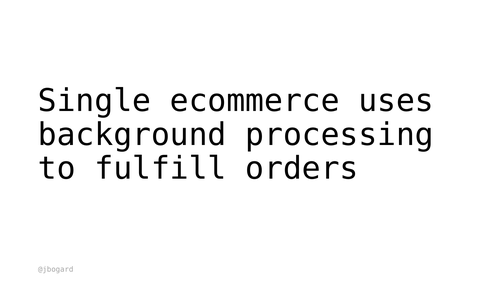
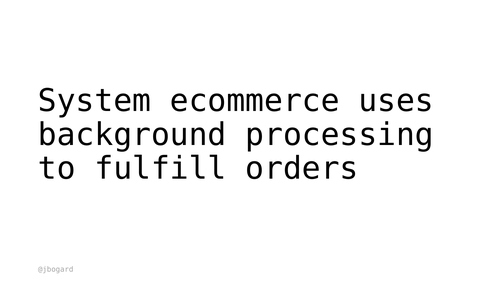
Single: Single -> System
